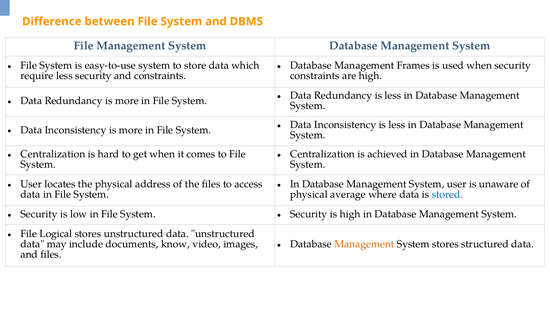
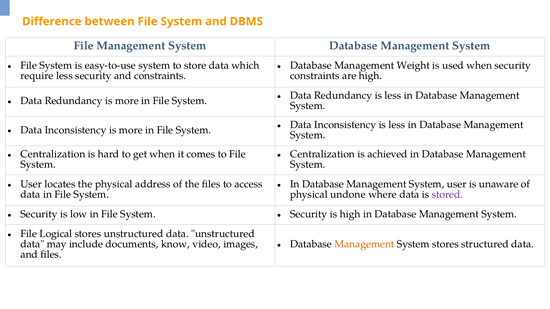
Frames: Frames -> Weight
average: average -> undone
stored colour: blue -> purple
